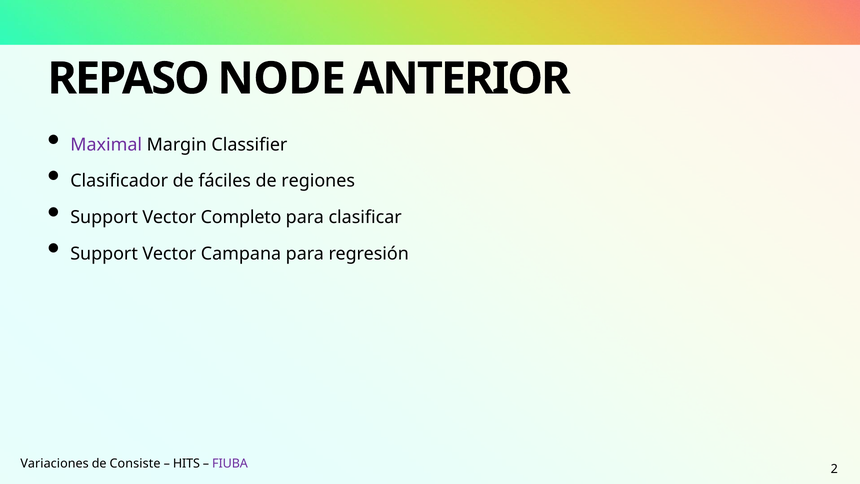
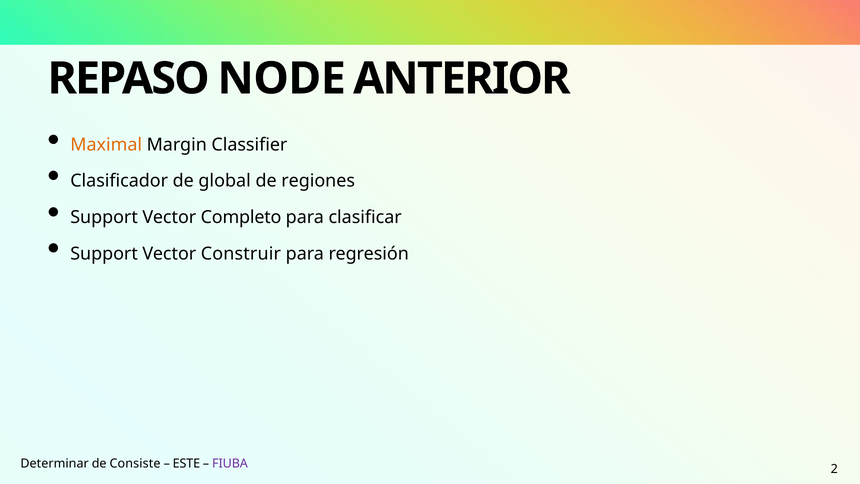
Maximal colour: purple -> orange
fáciles: fáciles -> global
Campana: Campana -> Construir
Variaciones: Variaciones -> Determinar
HITS: HITS -> ESTE
